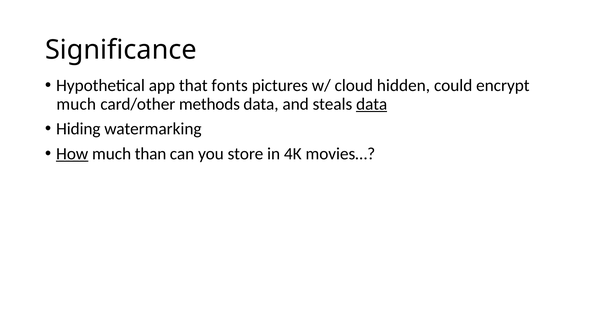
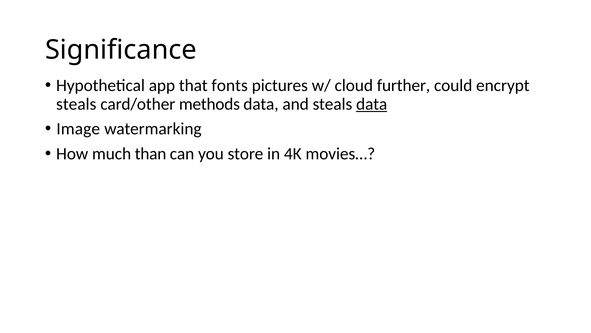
hidden: hidden -> further
much at (76, 104): much -> steals
Hiding: Hiding -> Image
How underline: present -> none
